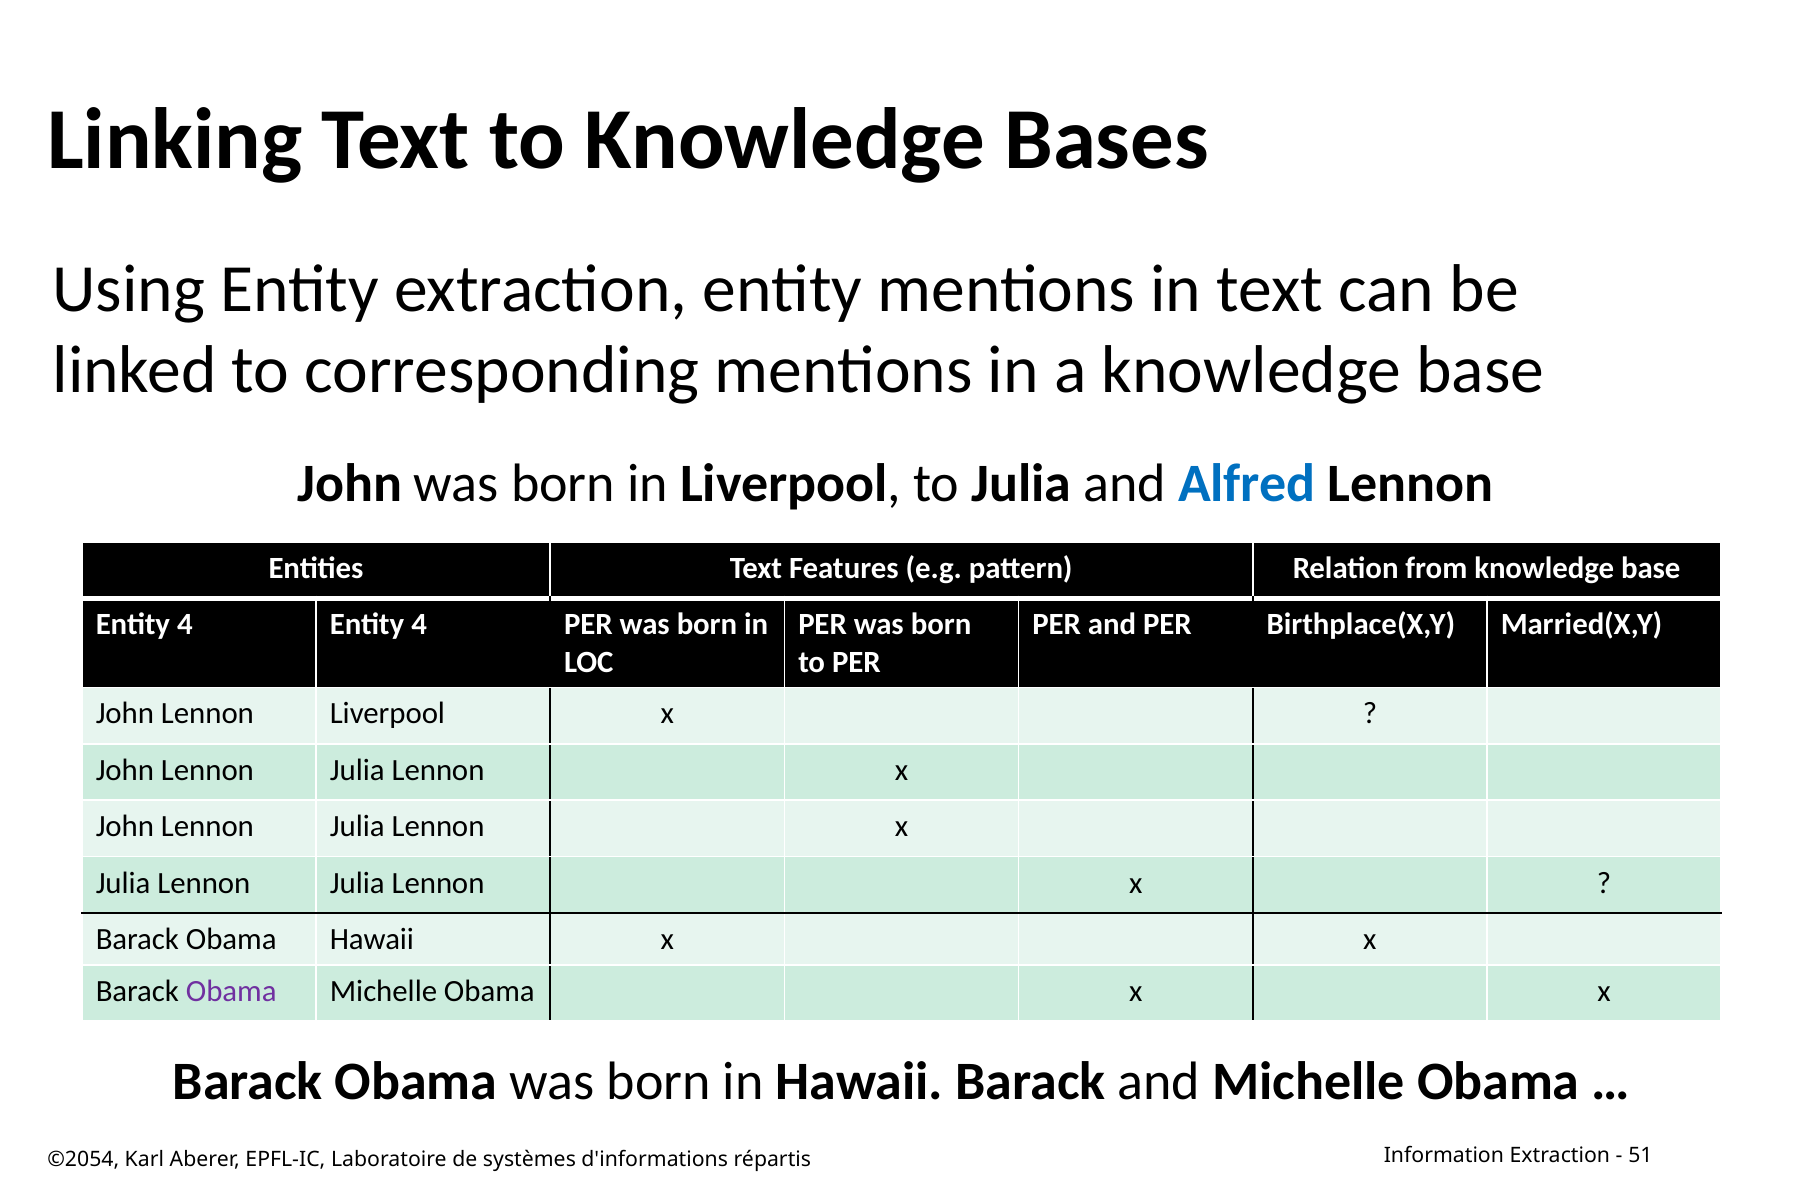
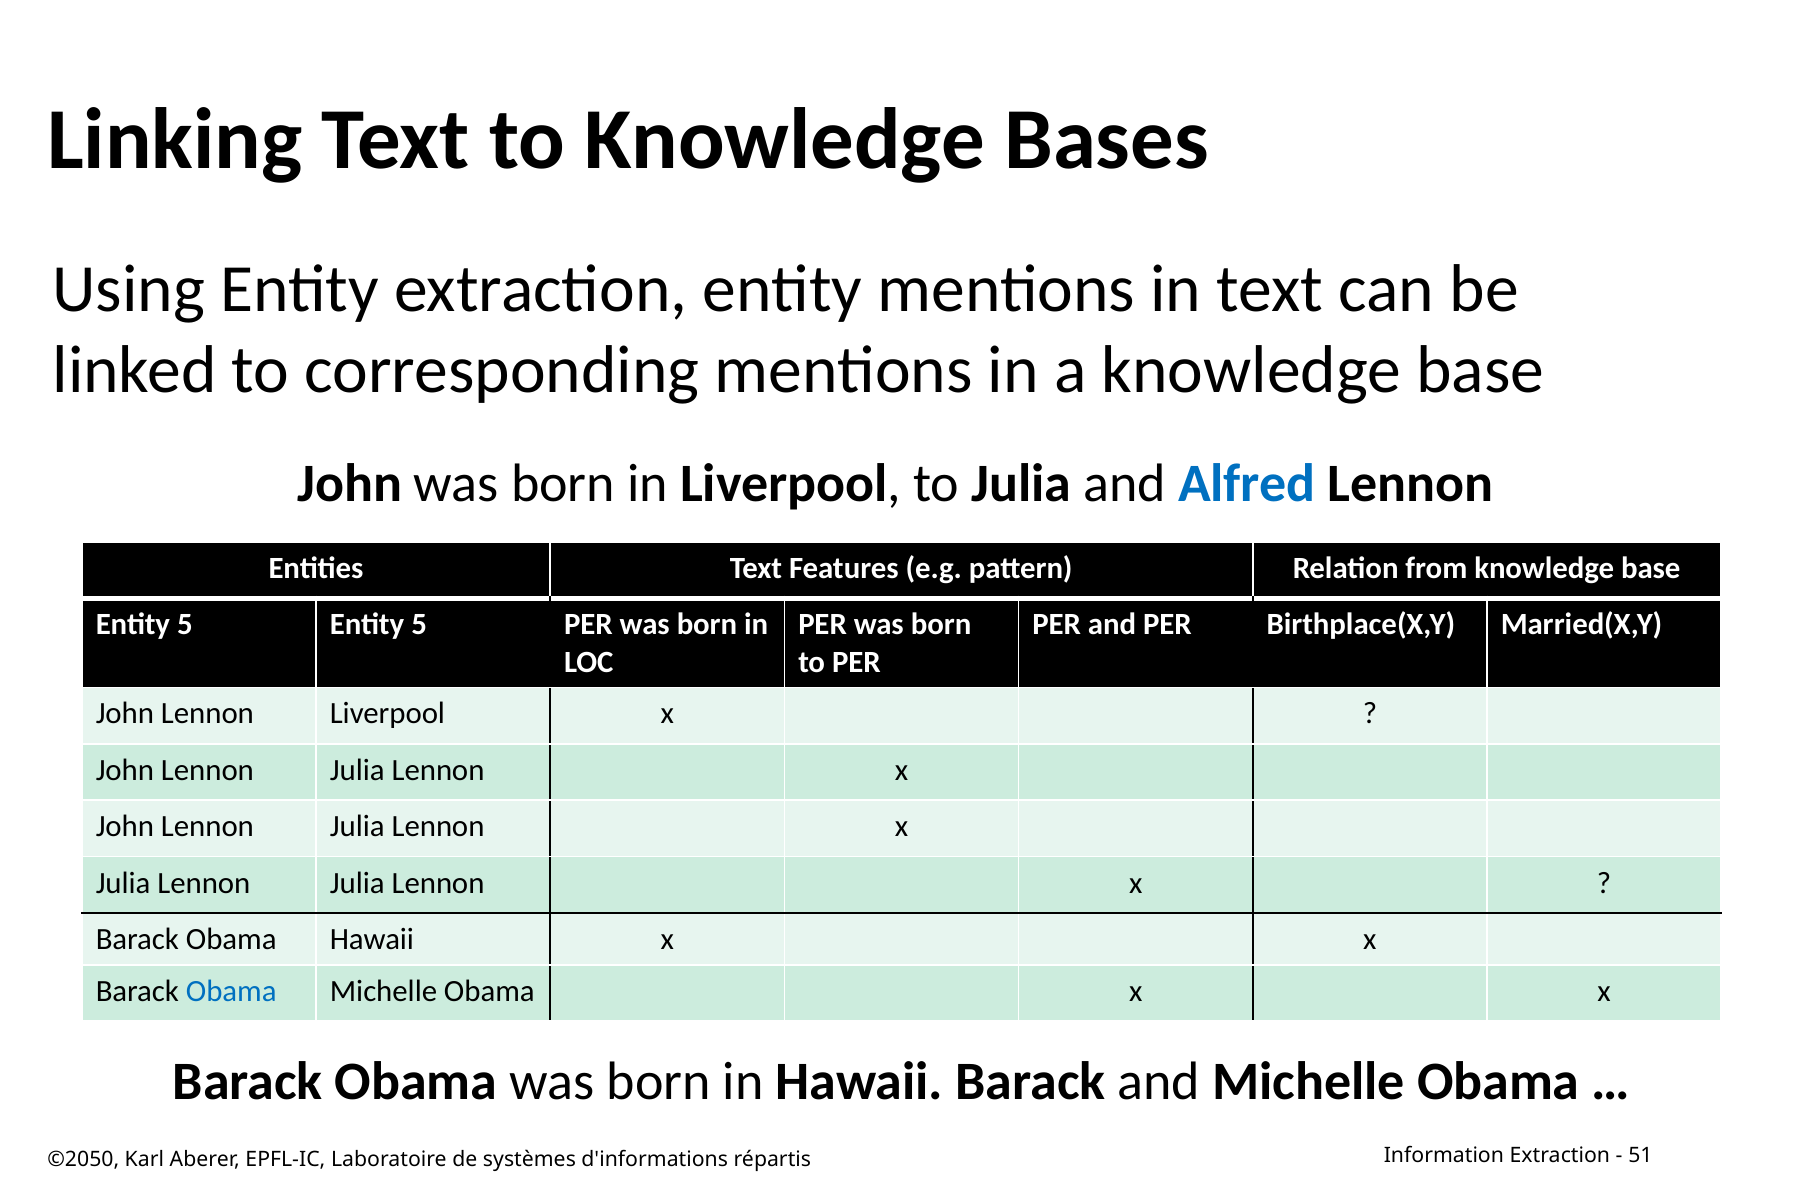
4 at (185, 624): 4 -> 5
4 at (419, 624): 4 -> 5
Obama at (231, 991) colour: purple -> blue
©2054: ©2054 -> ©2050
